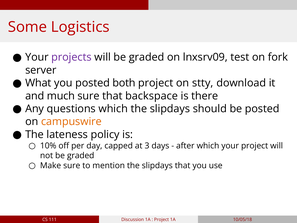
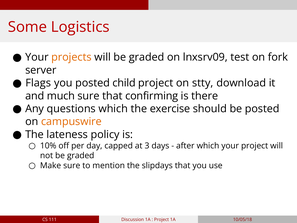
projects colour: purple -> orange
What: What -> Flags
both: both -> child
backspace: backspace -> confirming
slipdays at (170, 109): slipdays -> exercise
